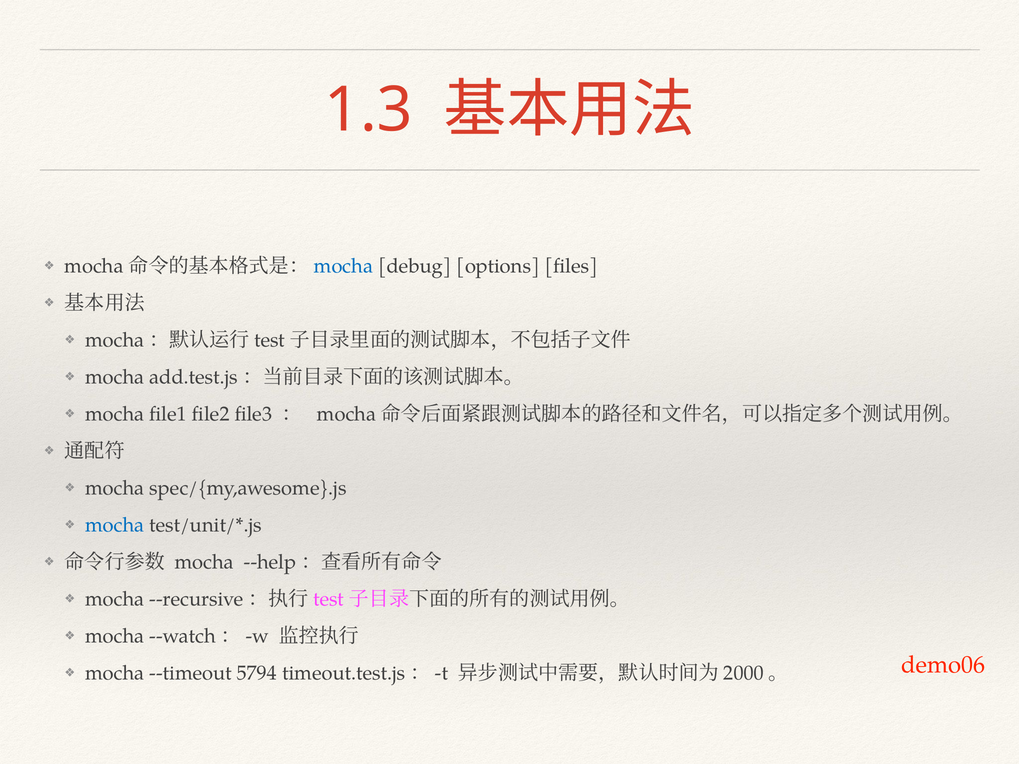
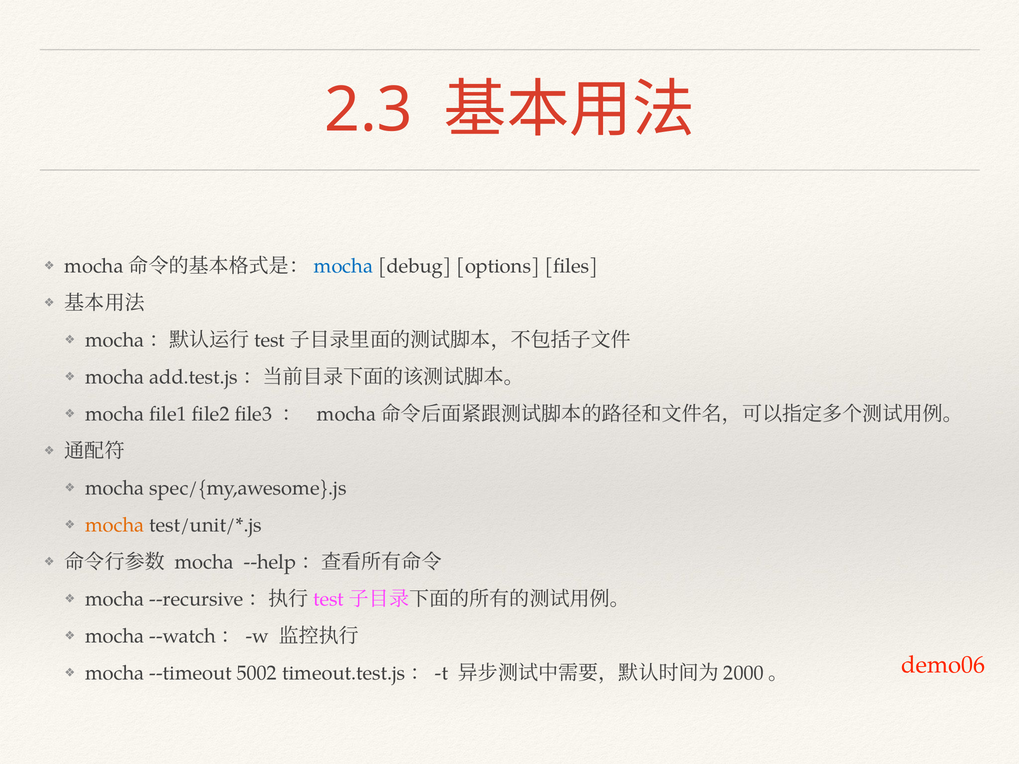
1.3: 1.3 -> 2.3
mocha at (115, 525) colour: blue -> orange
5794: 5794 -> 5002
